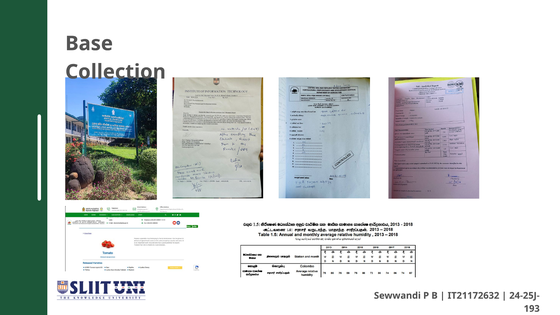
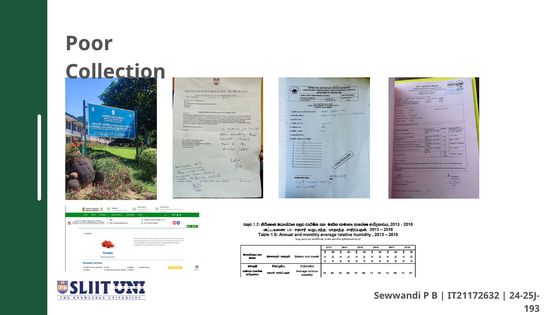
Base: Base -> Poor
